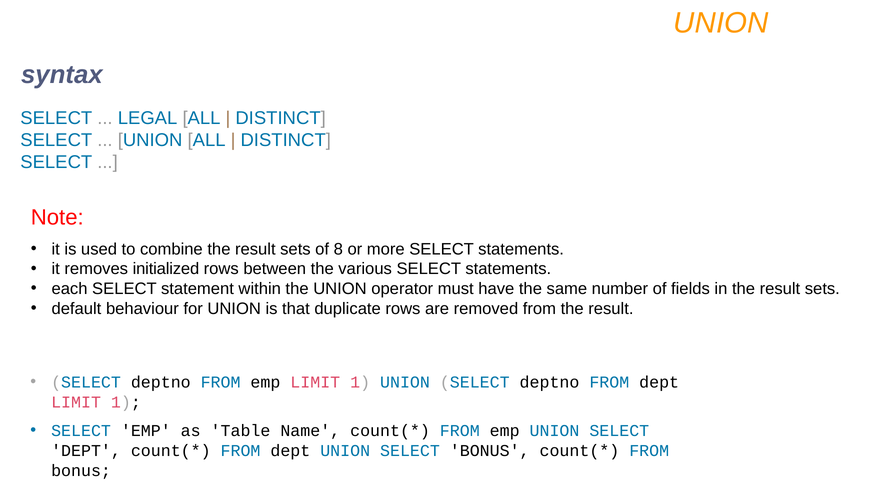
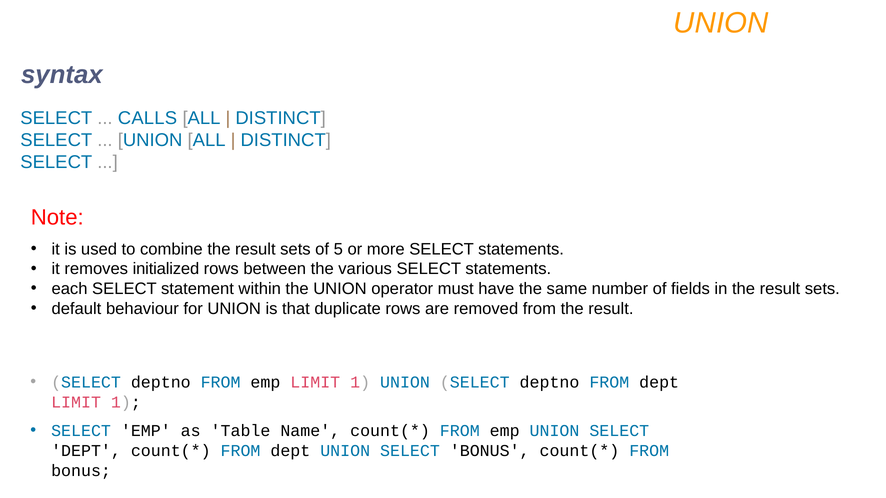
LEGAL: LEGAL -> CALLS
8: 8 -> 5
